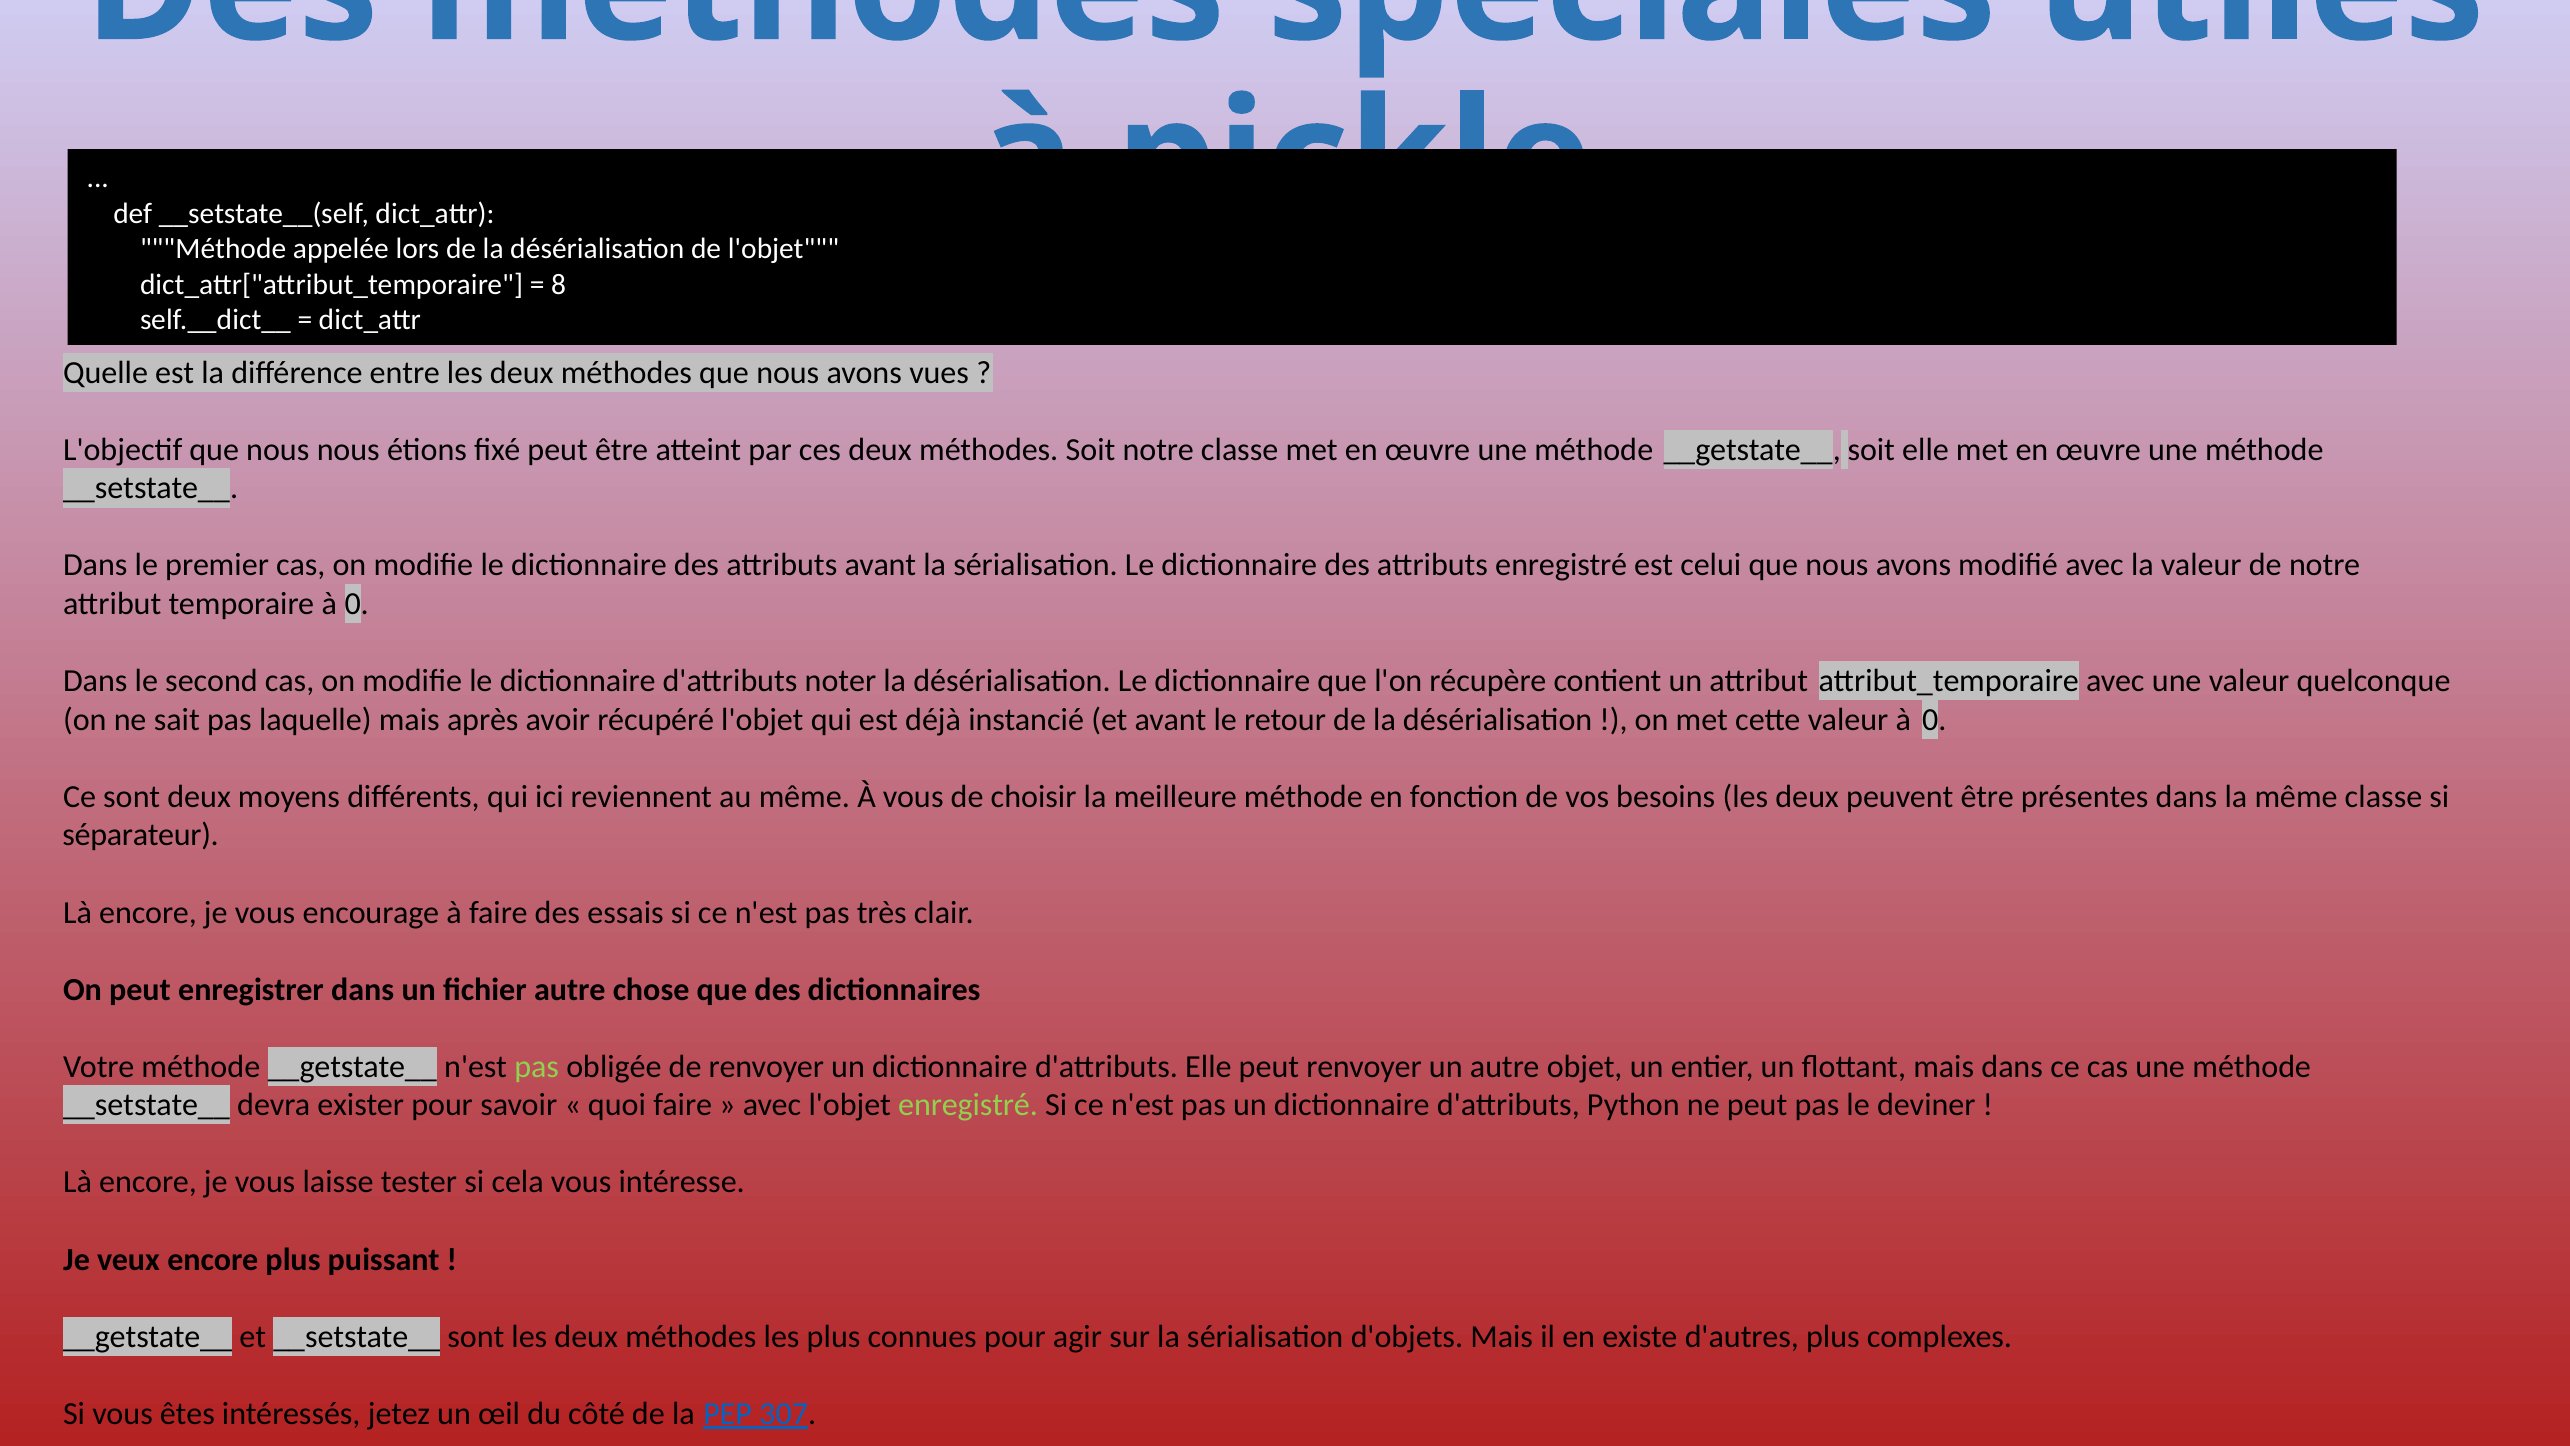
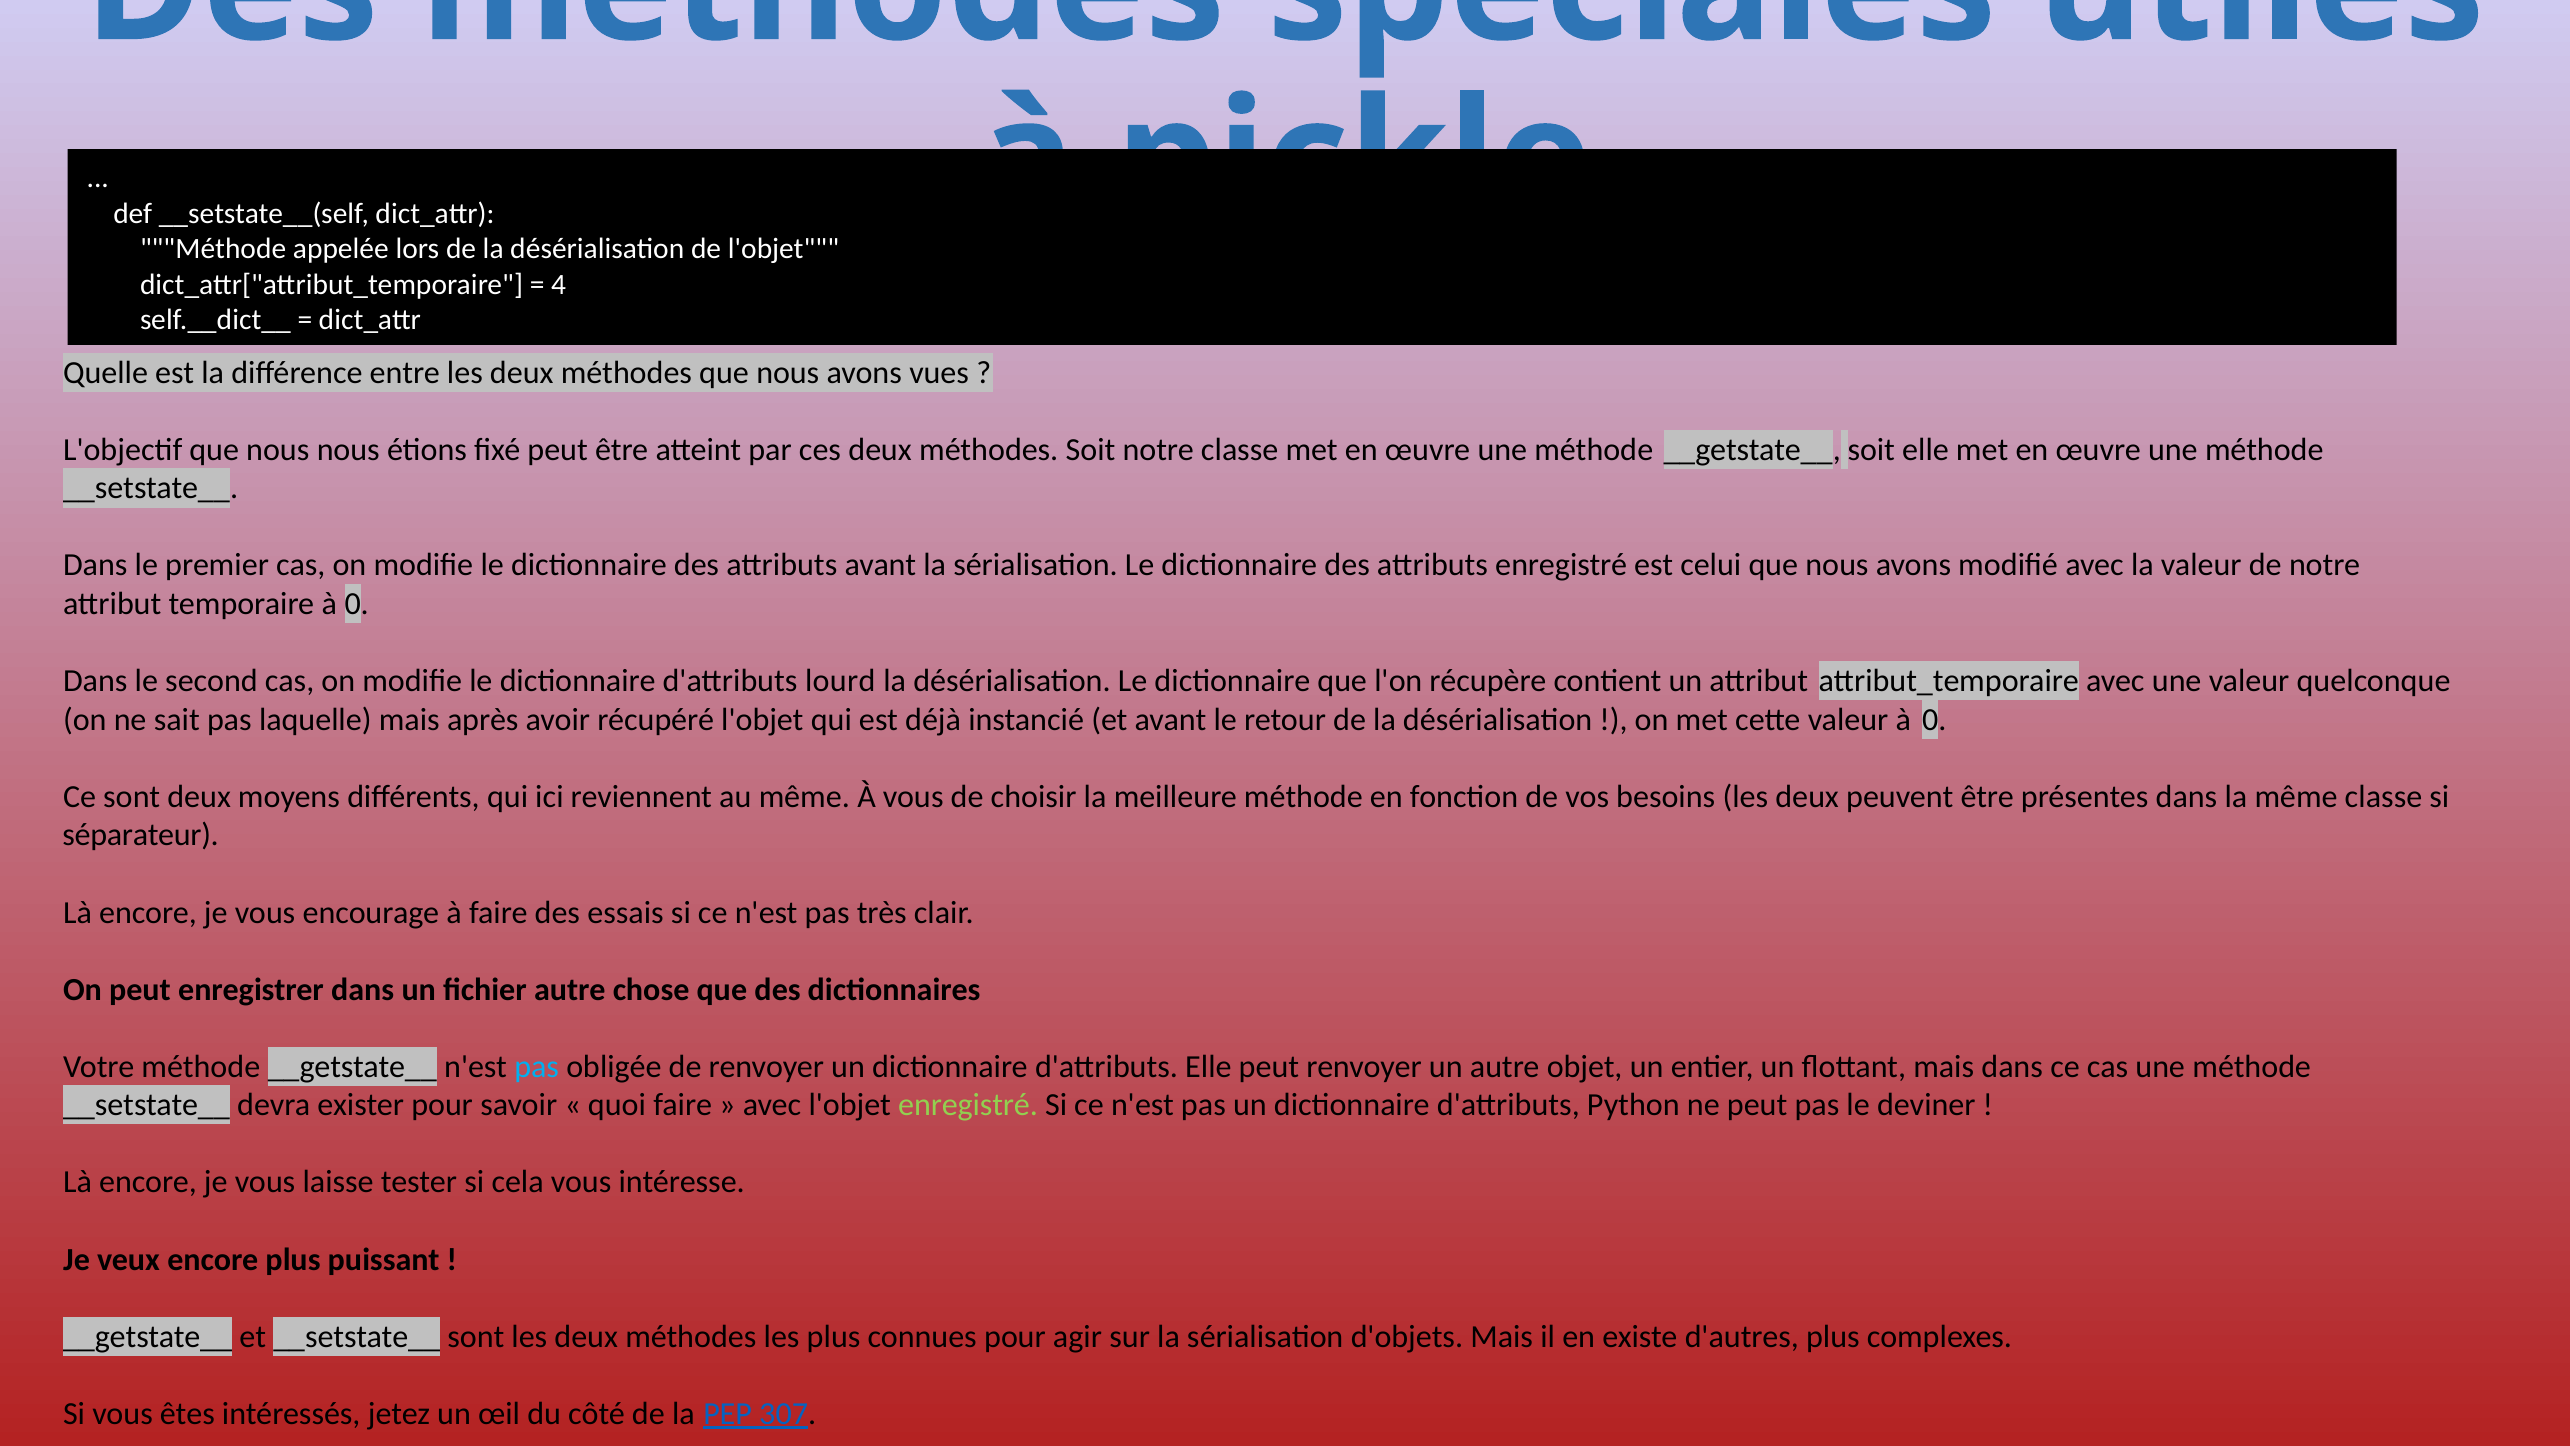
8: 8 -> 4
noter: noter -> lourd
pas at (537, 1066) colour: light green -> light blue
